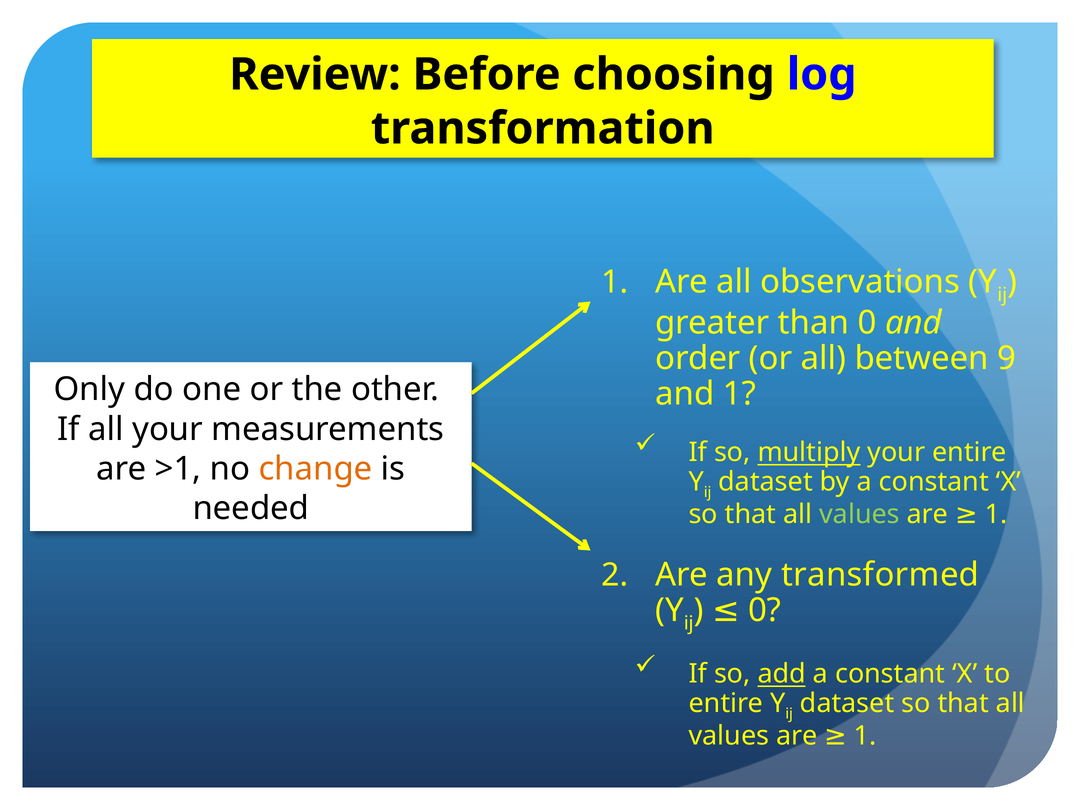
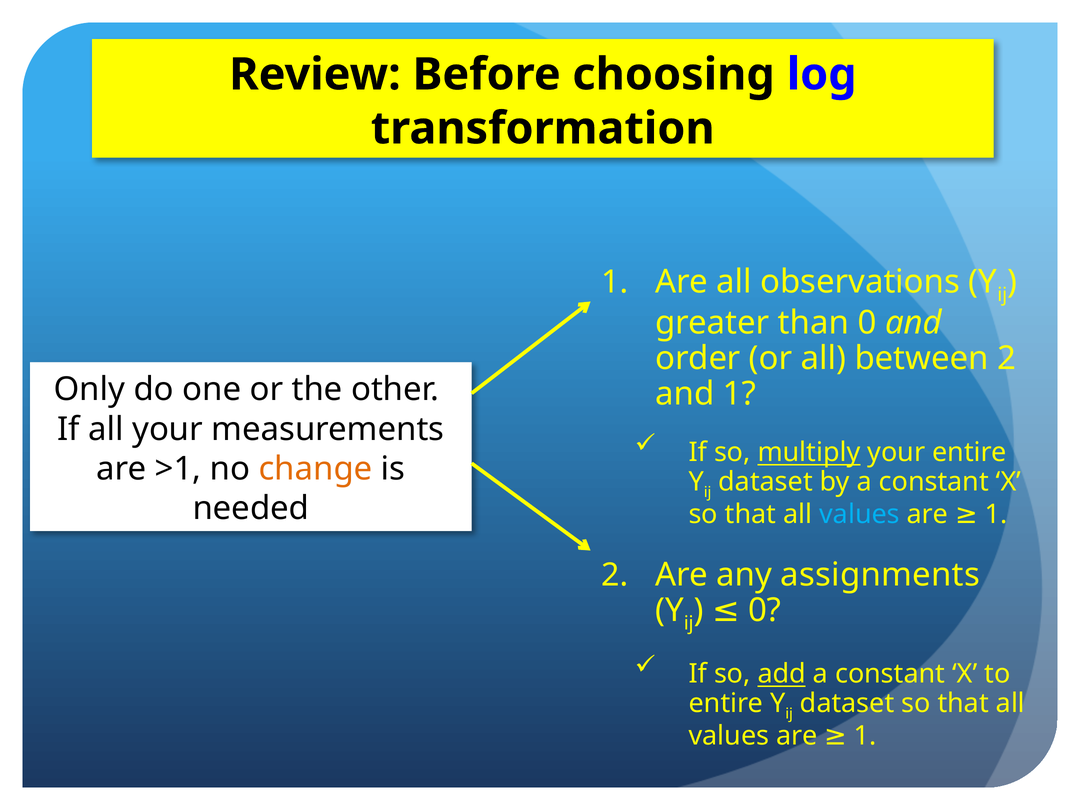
between 9: 9 -> 2
values at (860, 514) colour: light green -> light blue
transformed: transformed -> assignments
